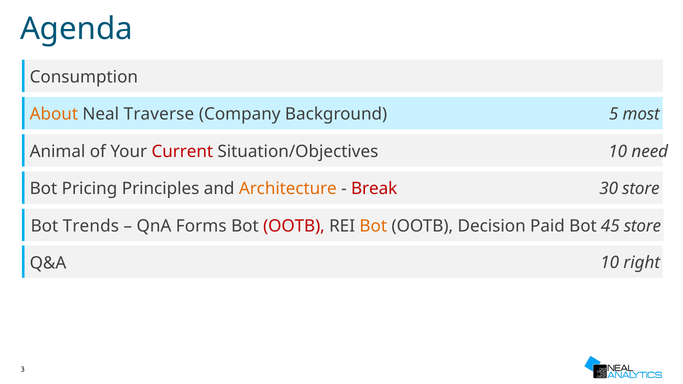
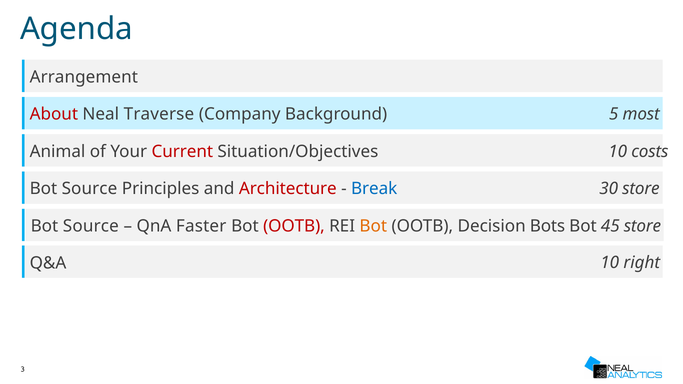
Consumption: Consumption -> Arrangement
About colour: orange -> red
need: need -> costs
Pricing at (89, 189): Pricing -> Source
Architecture colour: orange -> red
Break colour: red -> blue
Trends at (91, 226): Trends -> Source
Forms: Forms -> Faster
Paid: Paid -> Bots
